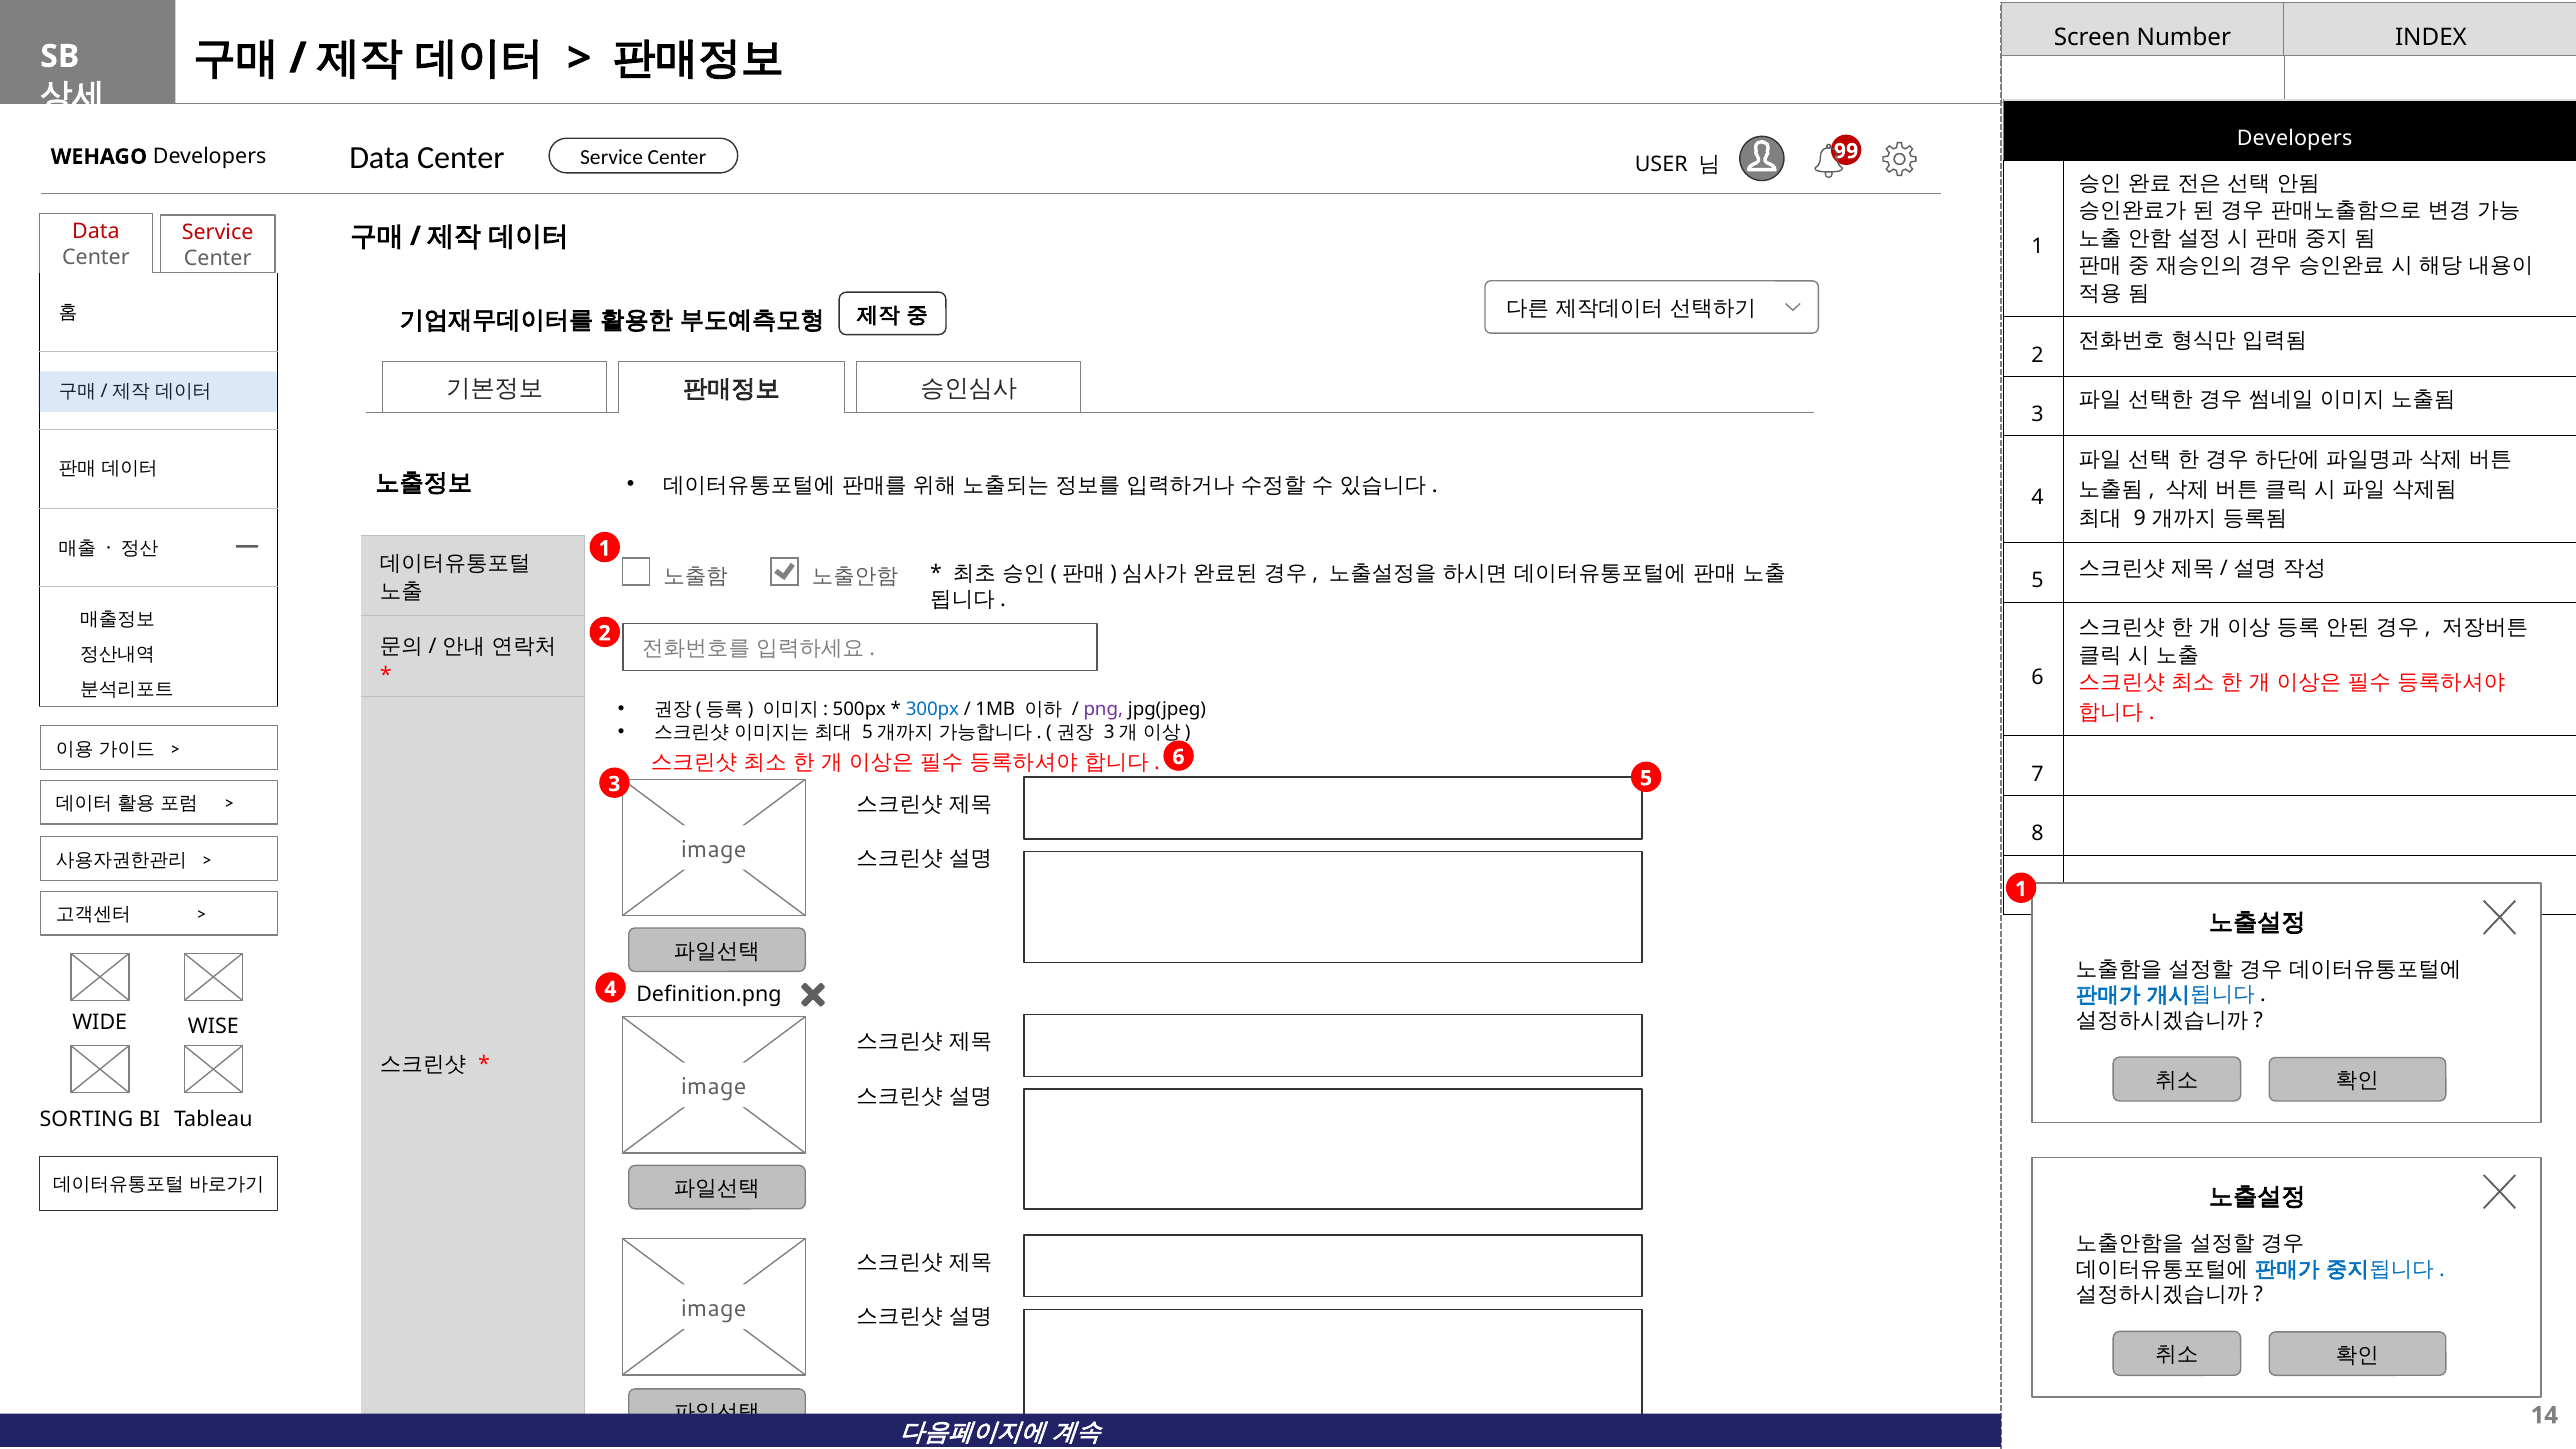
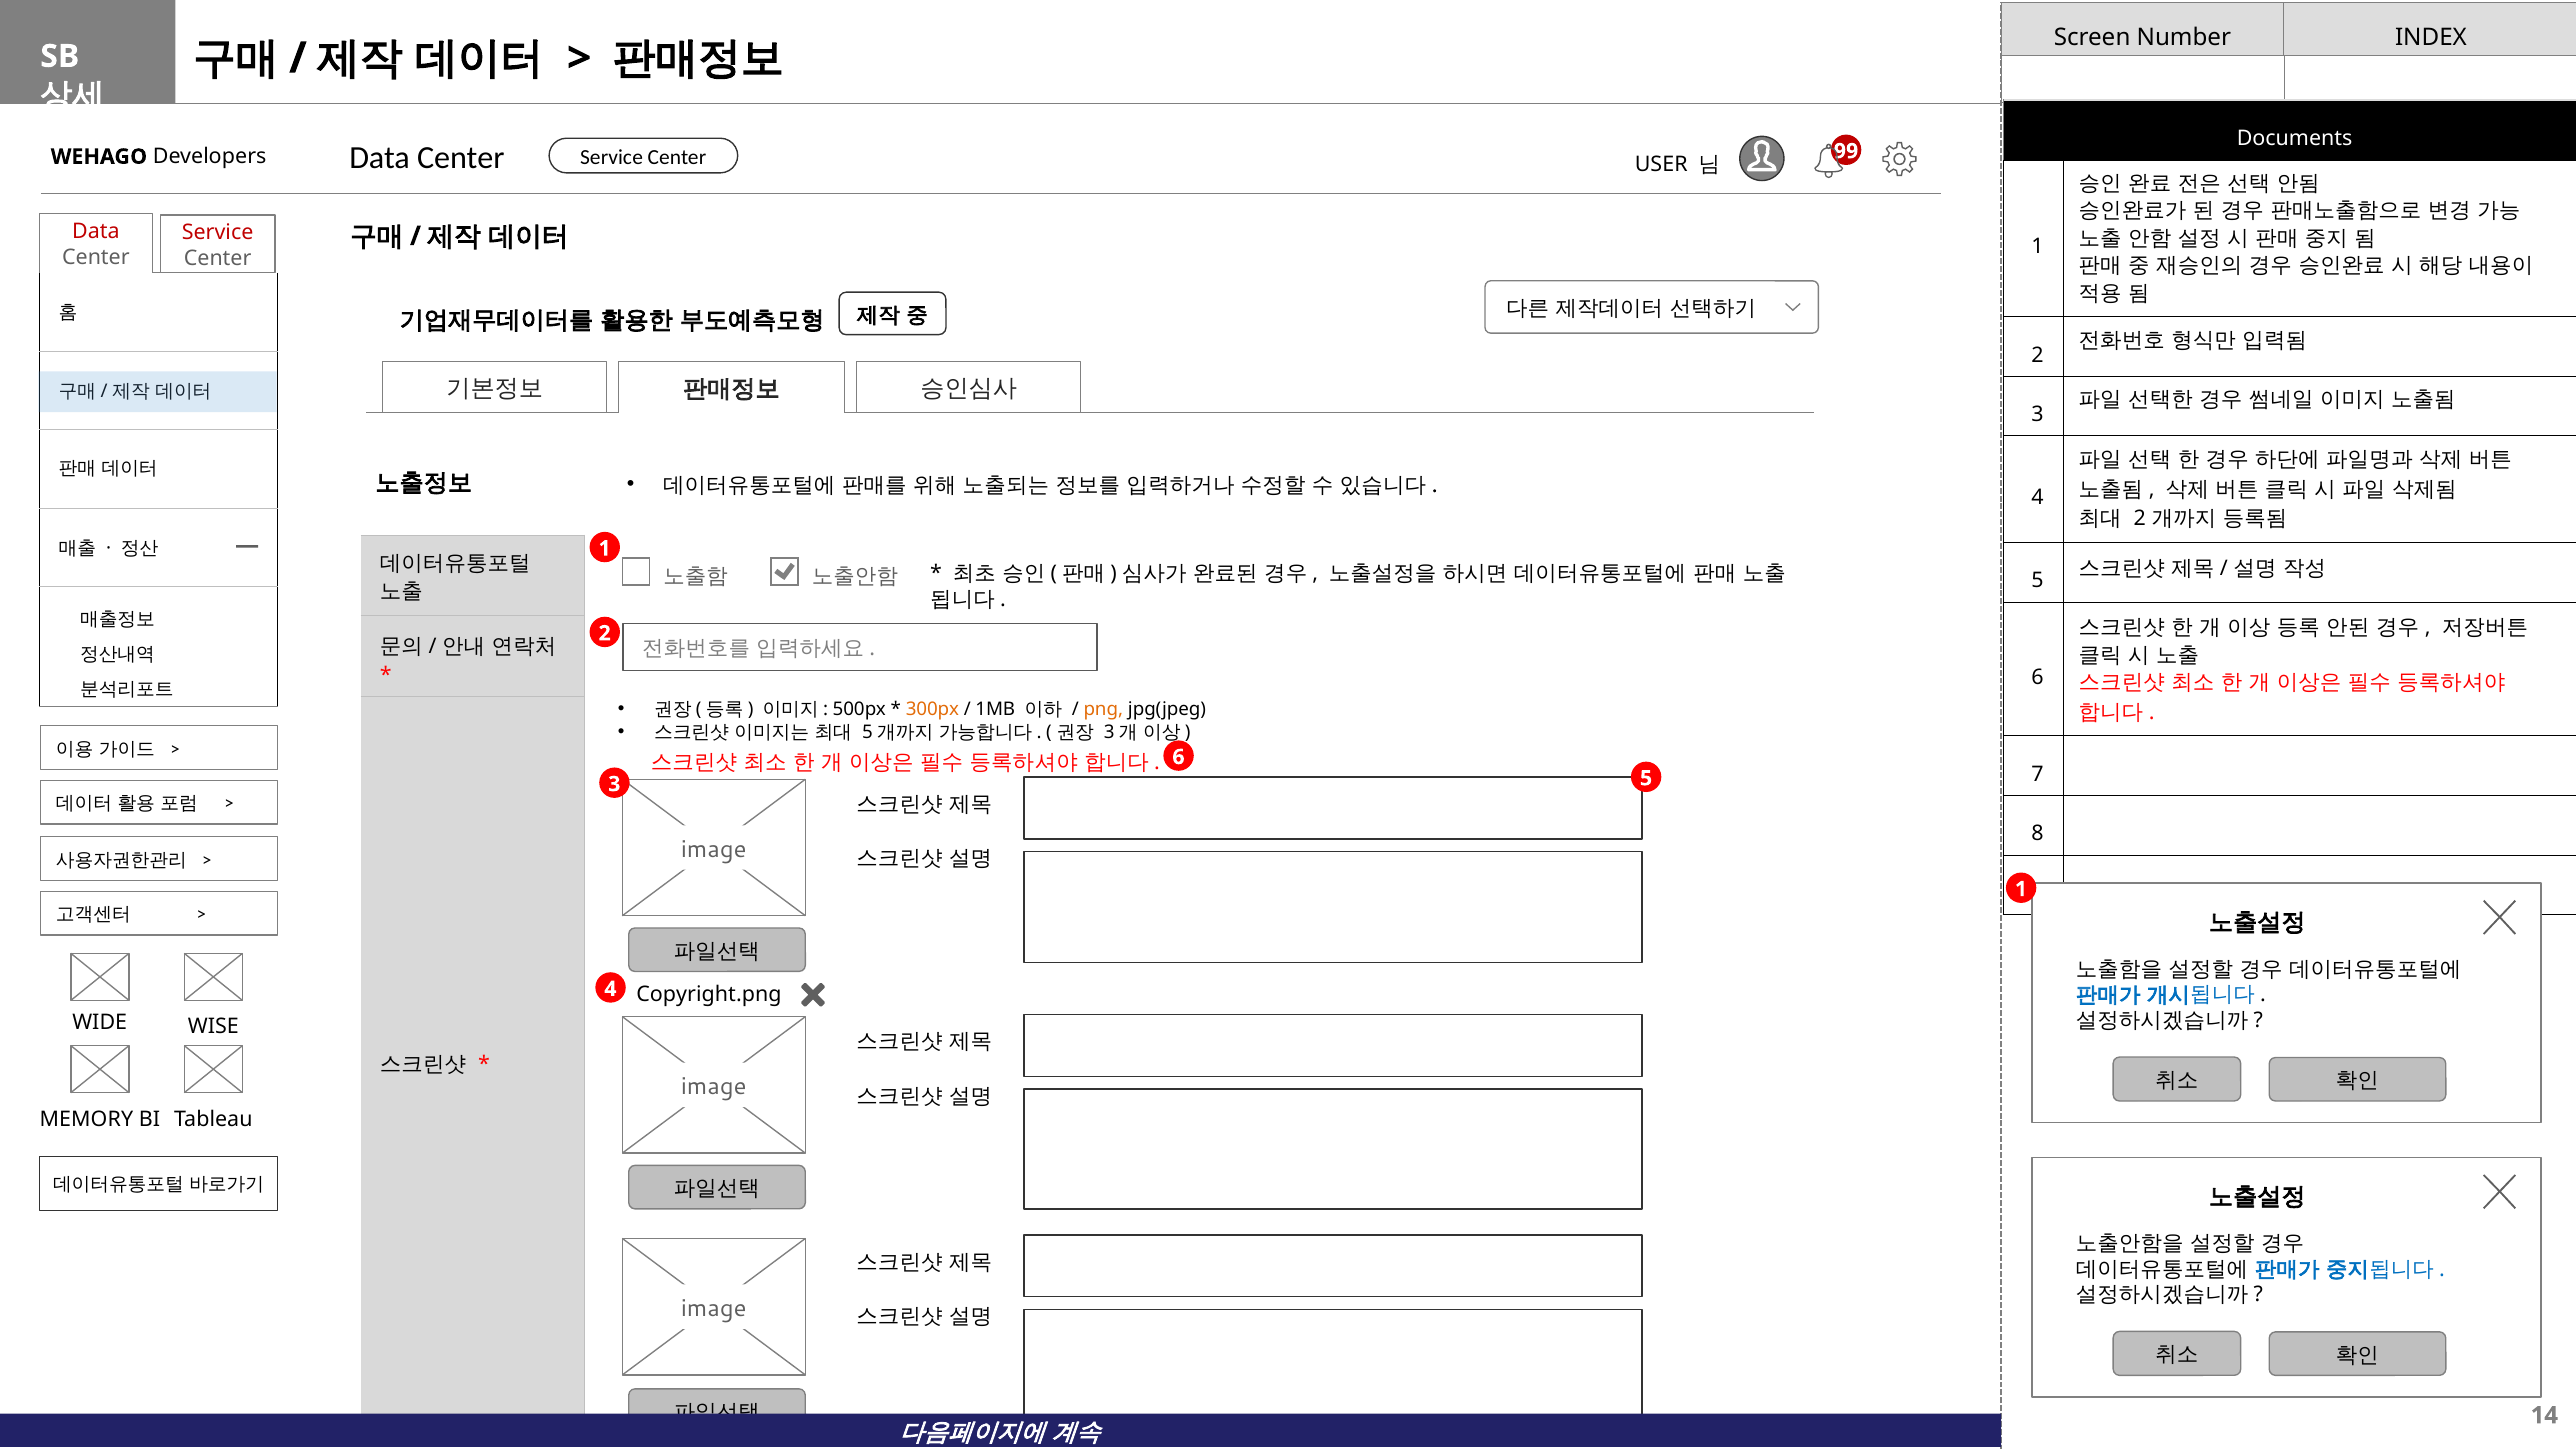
Developers at (2295, 139): Developers -> Documents
9 at (2140, 519): 9 -> 2
300px colour: blue -> orange
png colour: purple -> orange
Definition.png: Definition.png -> Copyright.png
SORTING: SORTING -> MEMORY
